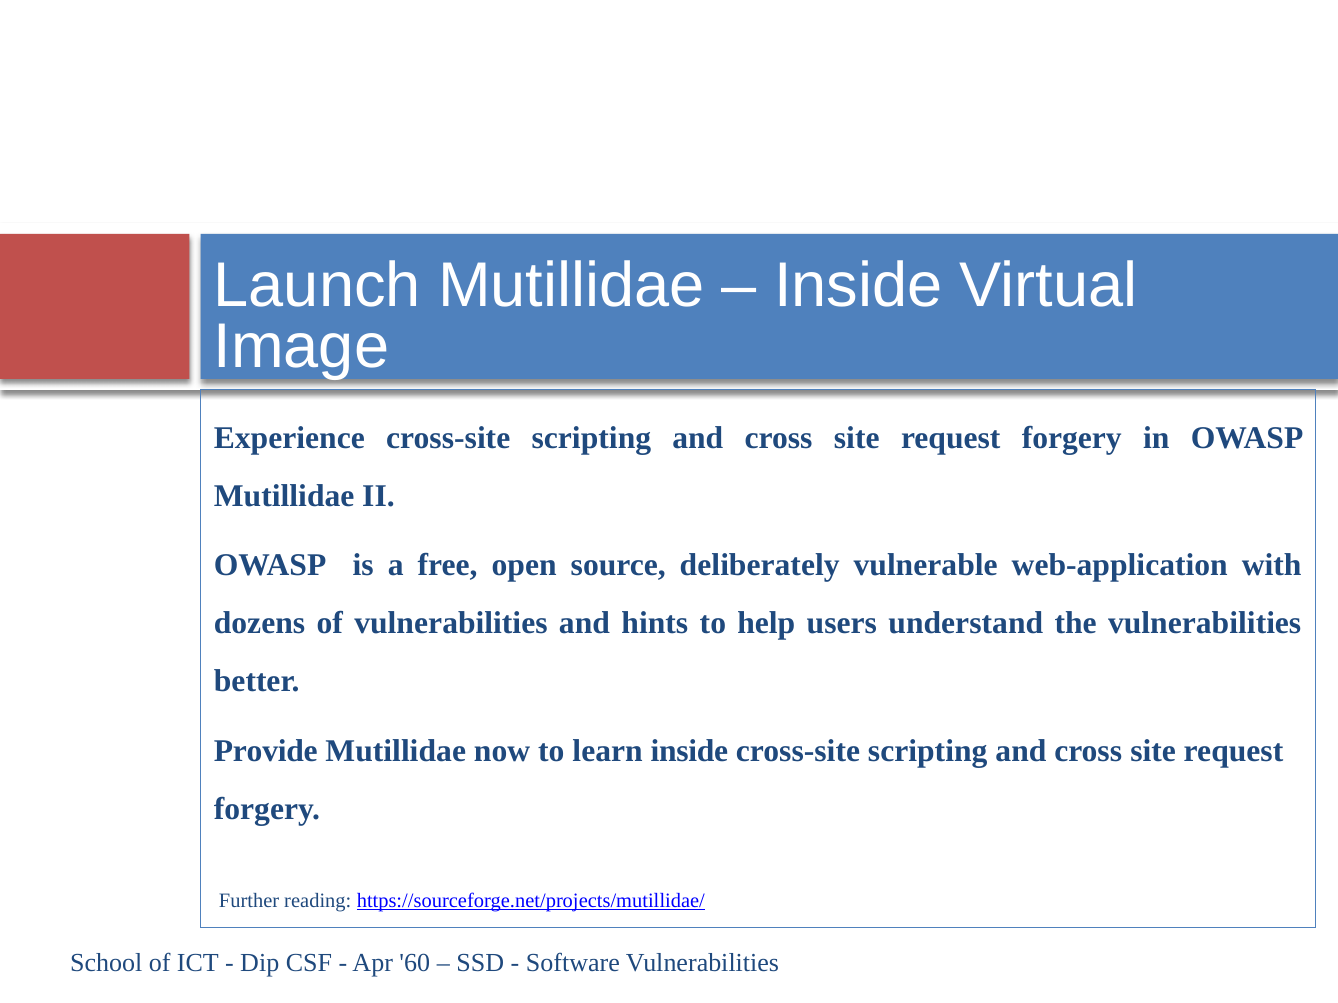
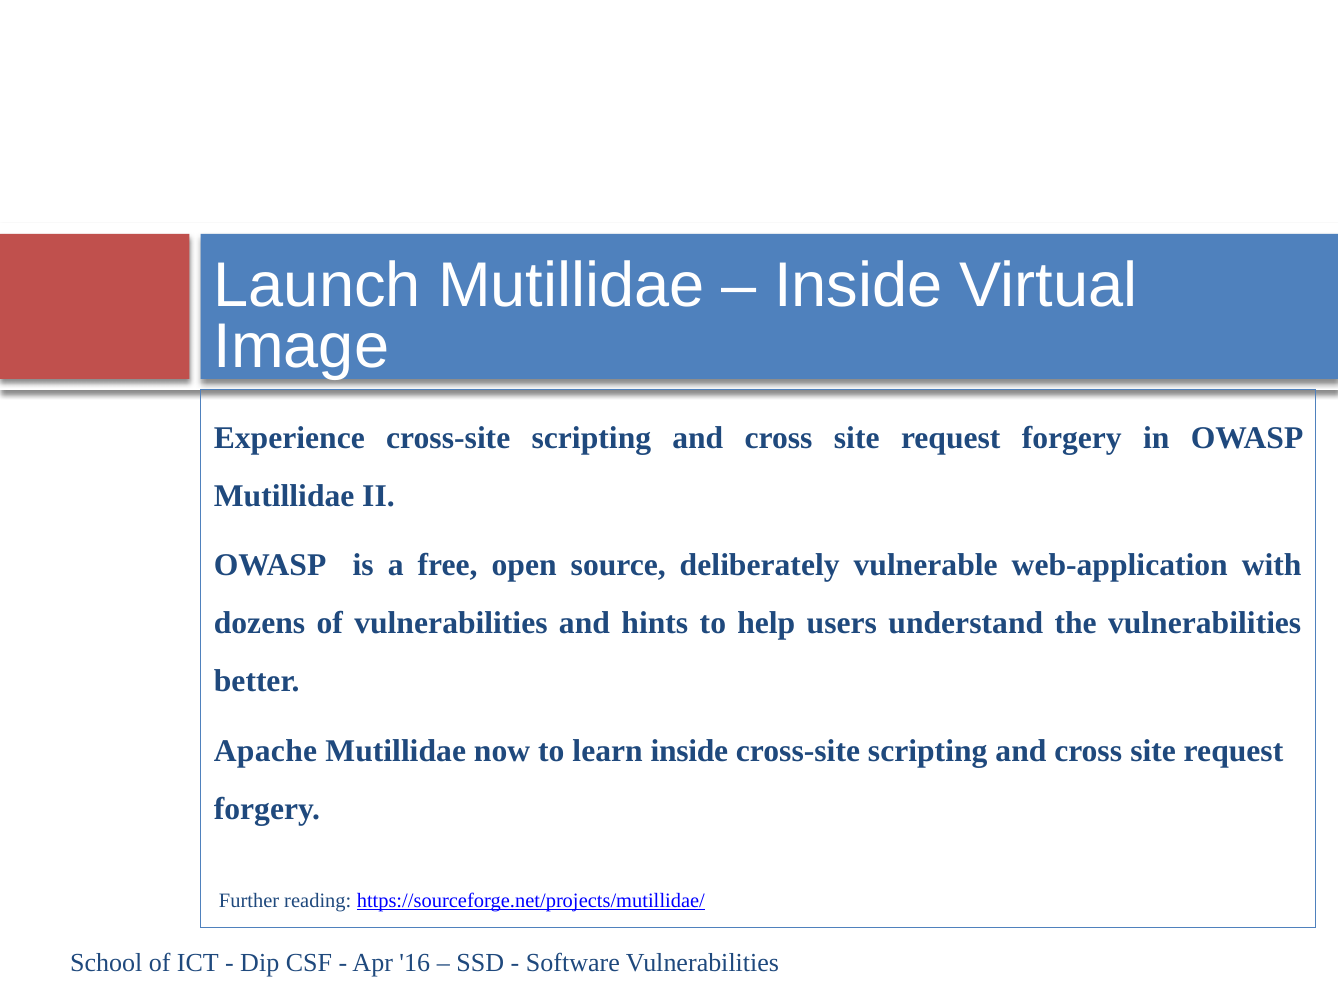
Provide: Provide -> Apache
60: 60 -> 16
